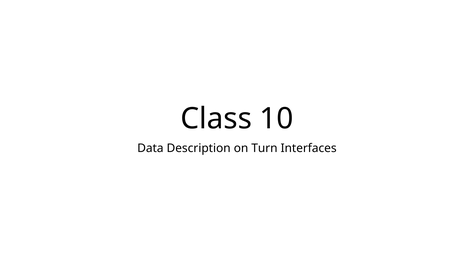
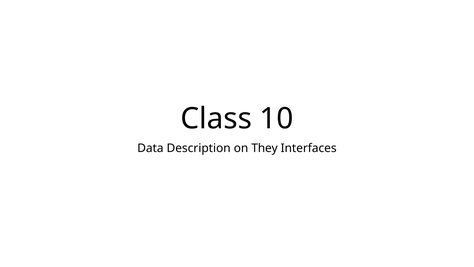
Turn: Turn -> They
